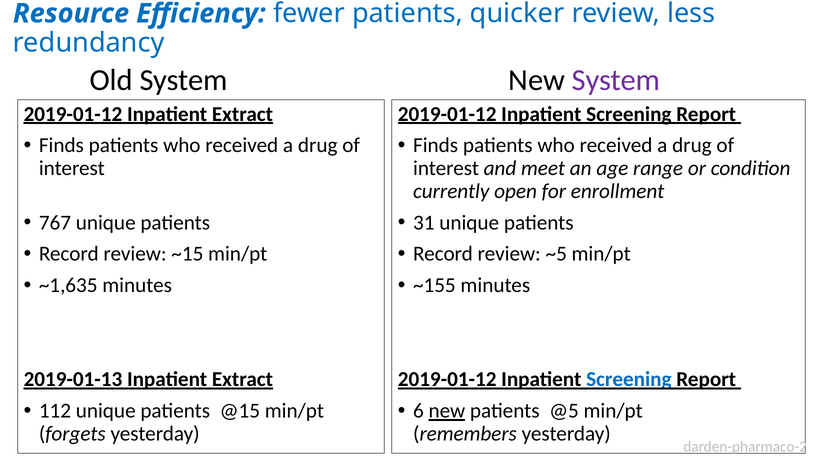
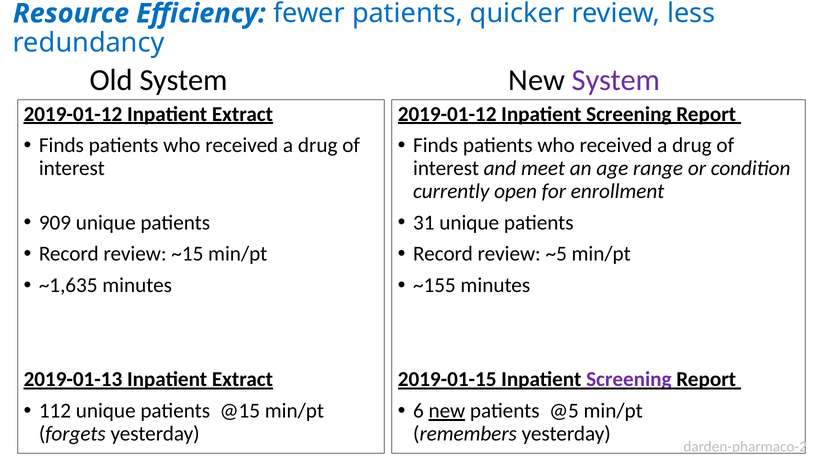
767: 767 -> 909
2019-01-12 at (447, 379): 2019-01-12 -> 2019-01-15
Screening at (629, 379) colour: blue -> purple
